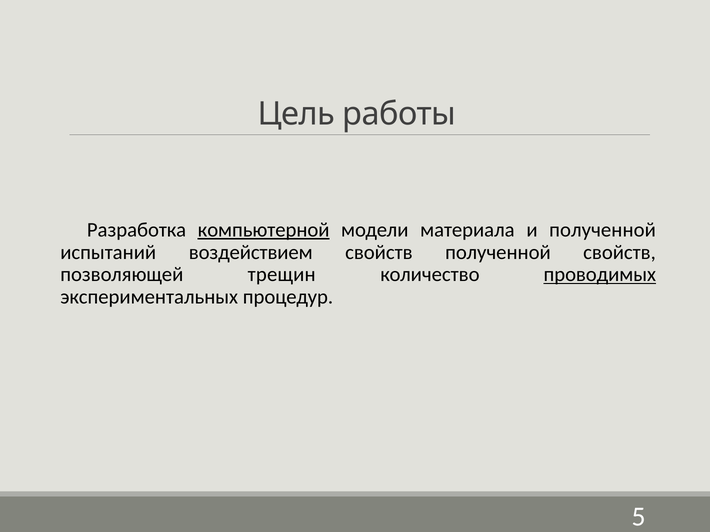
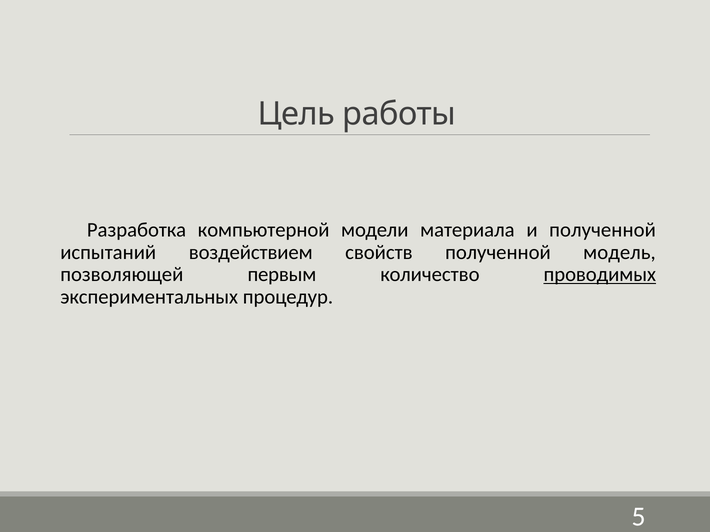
компьютерной underline: present -> none
полученной свойств: свойств -> модель
трещин: трещин -> первым
